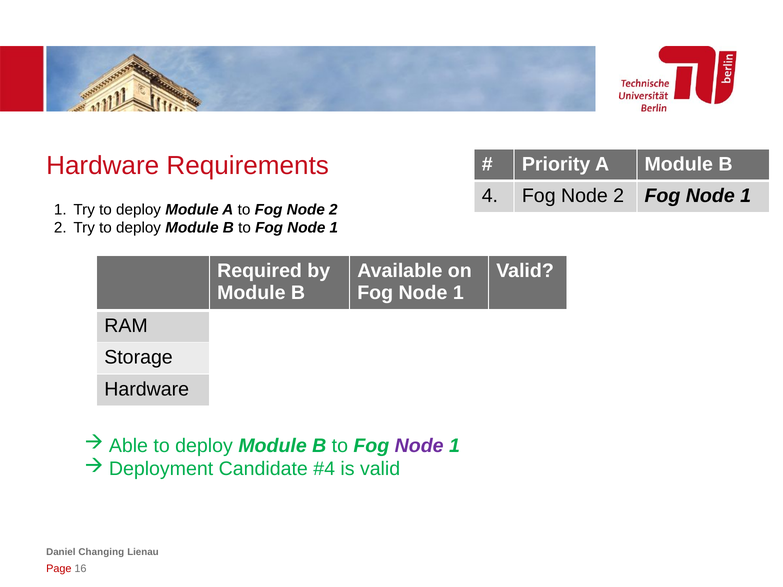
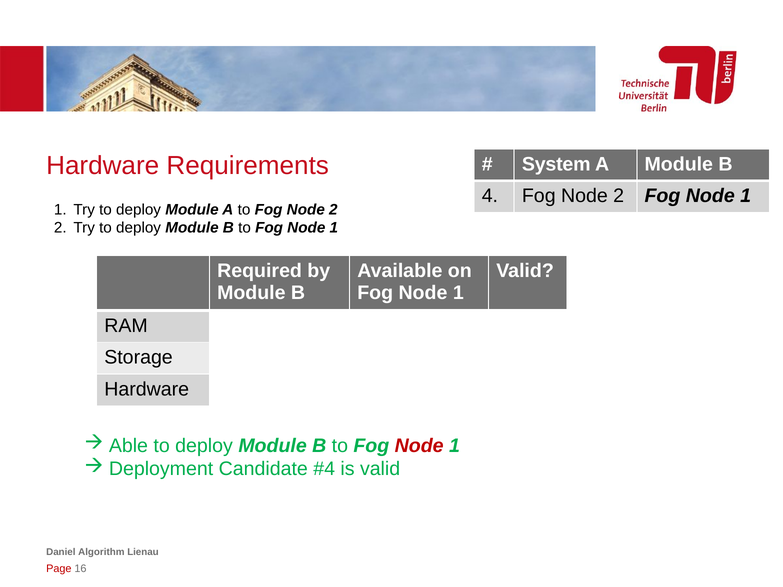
Priority: Priority -> System
Node at (419, 446) colour: purple -> red
Changing: Changing -> Algorithm
